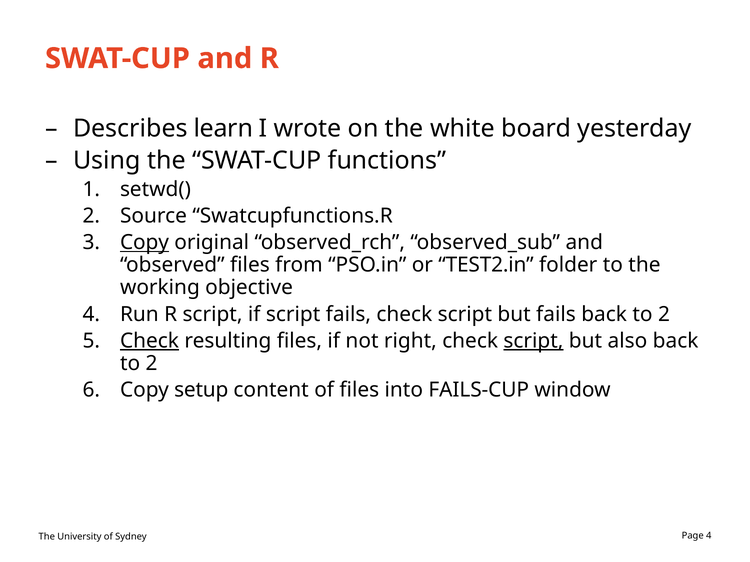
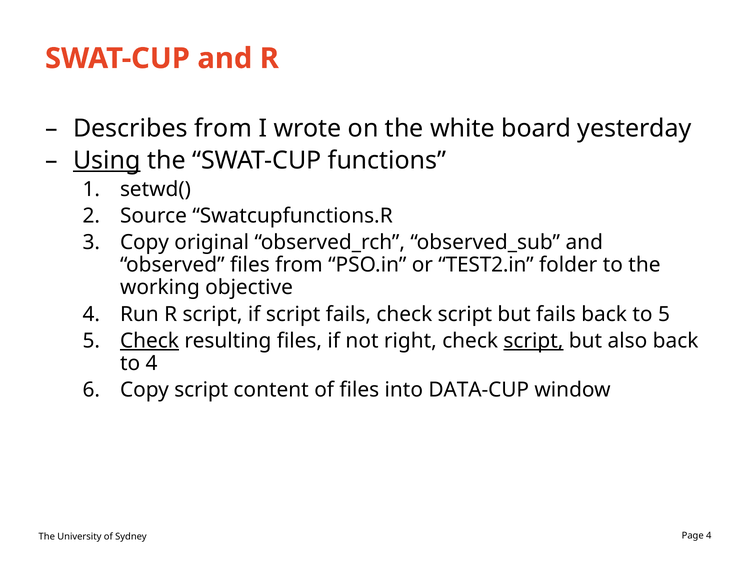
Describes learn: learn -> from
Using underline: none -> present
Copy at (144, 243) underline: present -> none
2 at (664, 314): 2 -> 5
2 at (151, 364): 2 -> 4
Copy setup: setup -> script
FAILS-CUP: FAILS-CUP -> DATA-CUP
